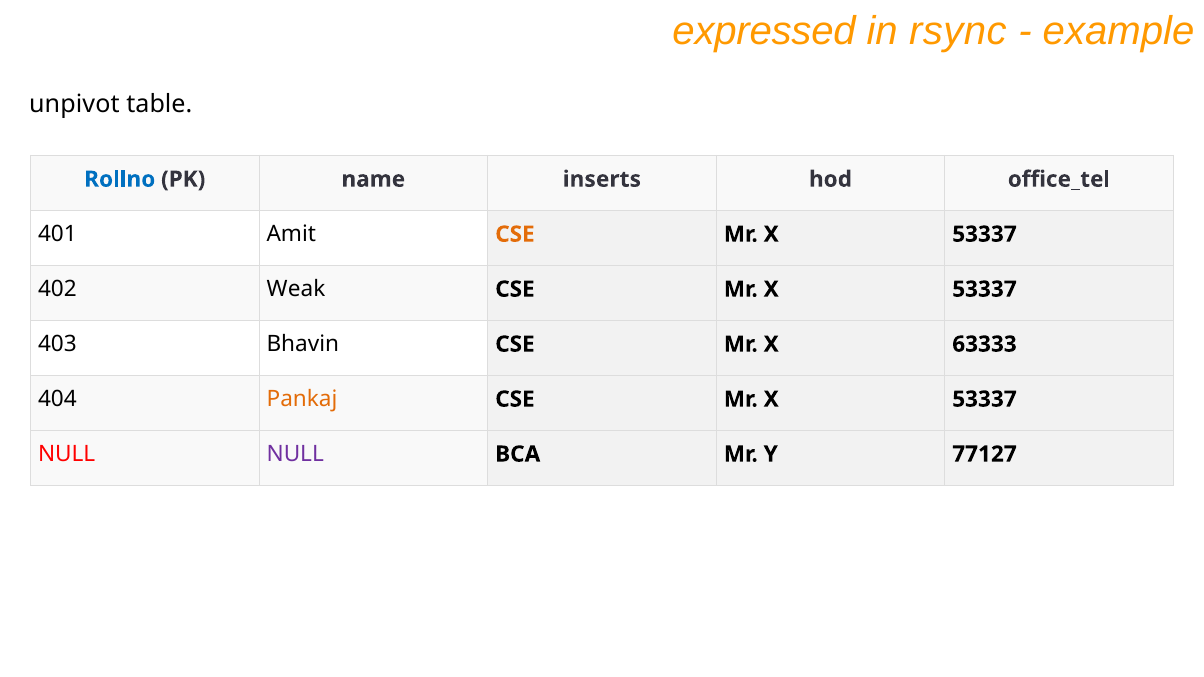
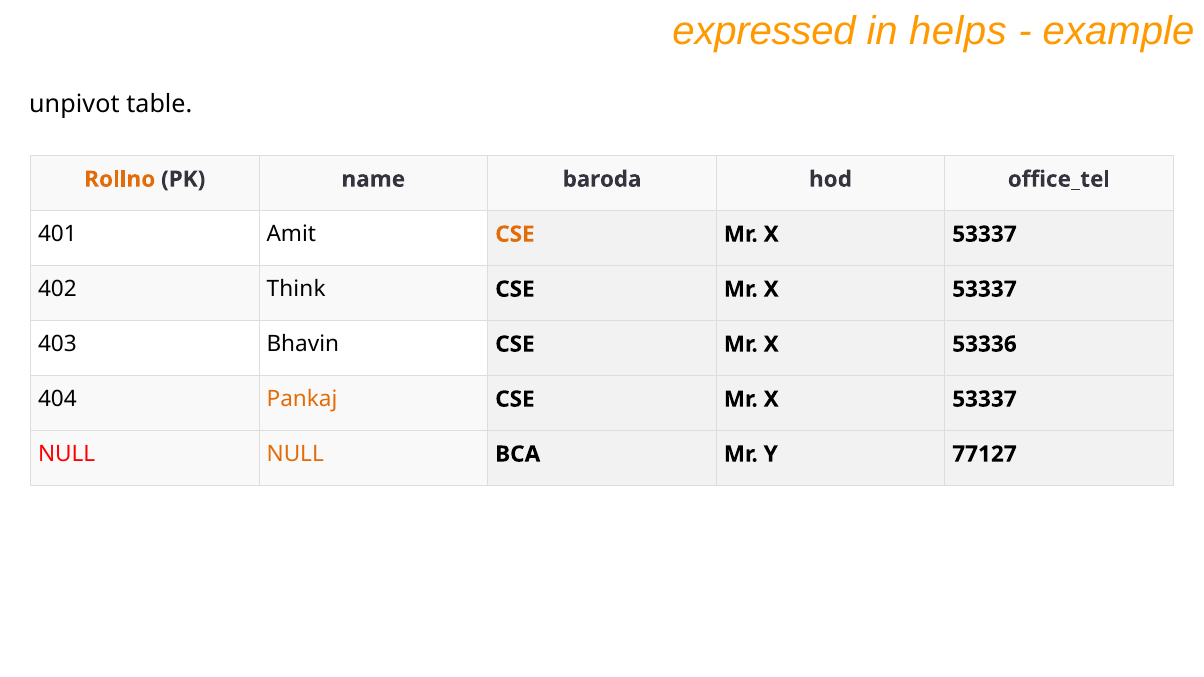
rsync: rsync -> helps
Rollno colour: blue -> orange
inserts: inserts -> baroda
Weak: Weak -> Think
63333: 63333 -> 53336
NULL at (295, 454) colour: purple -> orange
